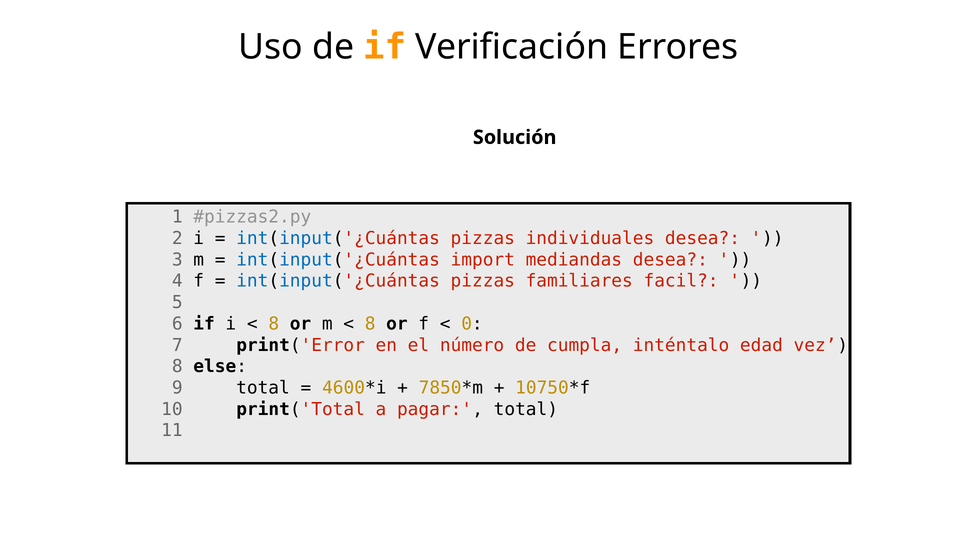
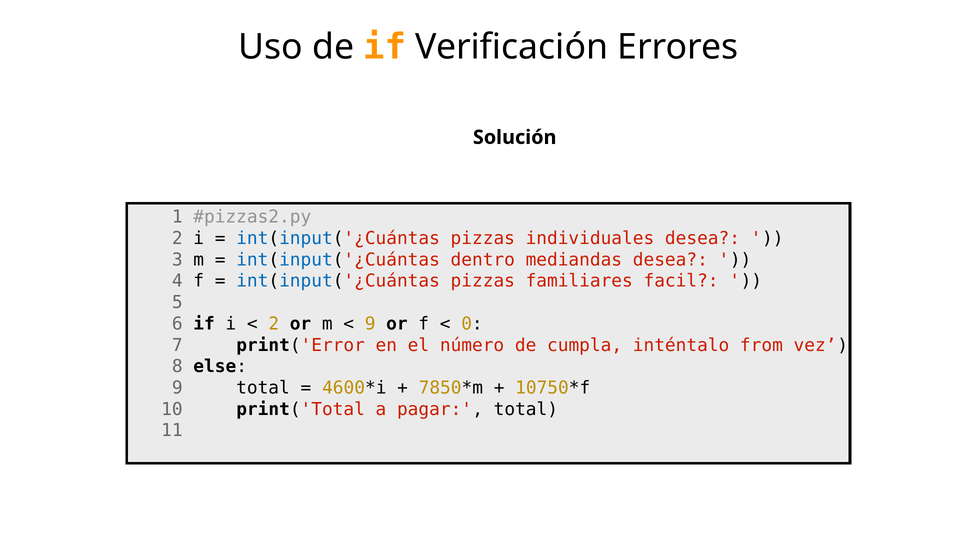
import: import -> dentro
8 at (274, 324): 8 -> 2
8 at (370, 324): 8 -> 9
edad: edad -> from
